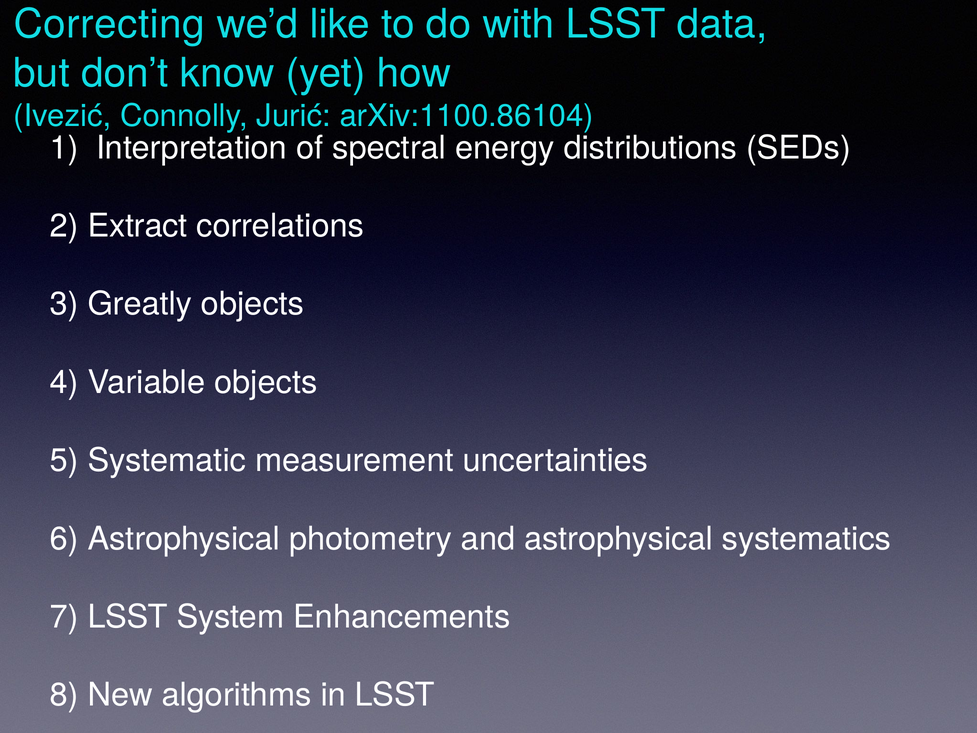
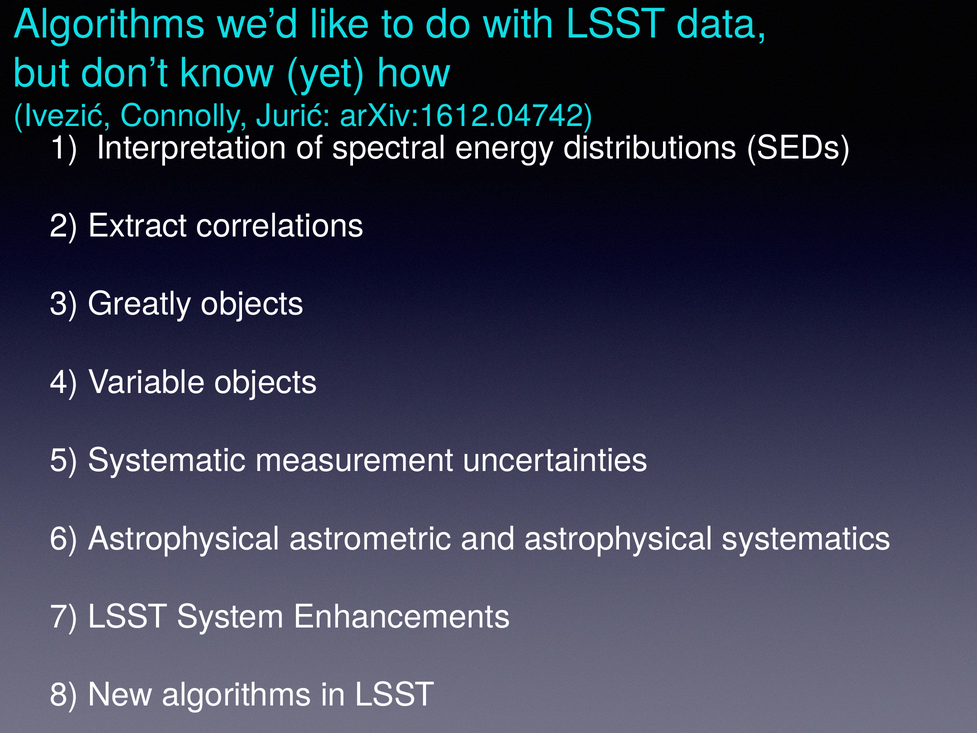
Correcting at (109, 24): Correcting -> Algorithms
arXiv:1100.86104: arXiv:1100.86104 -> arXiv:1612.04742
photometry: photometry -> astrometric
